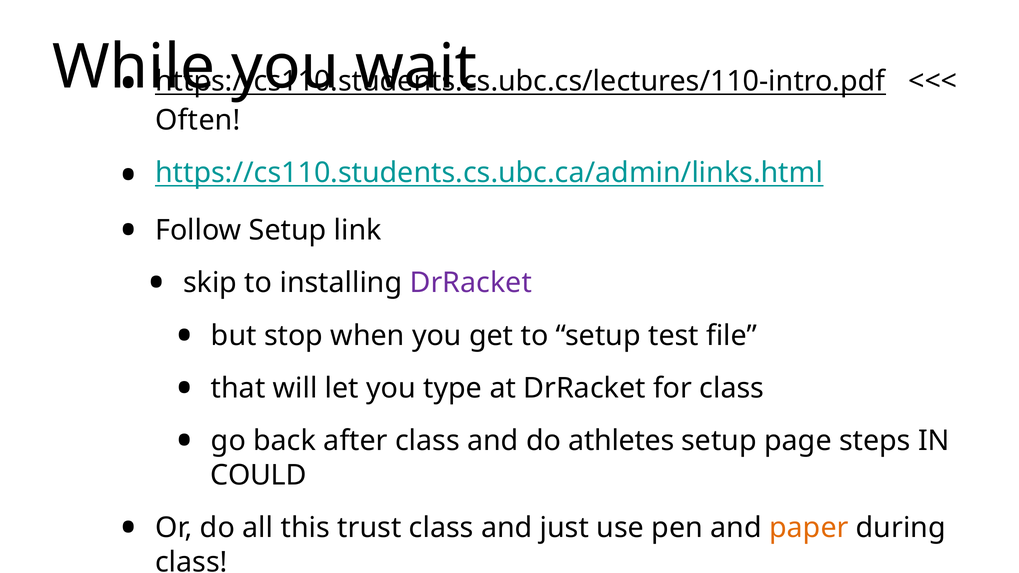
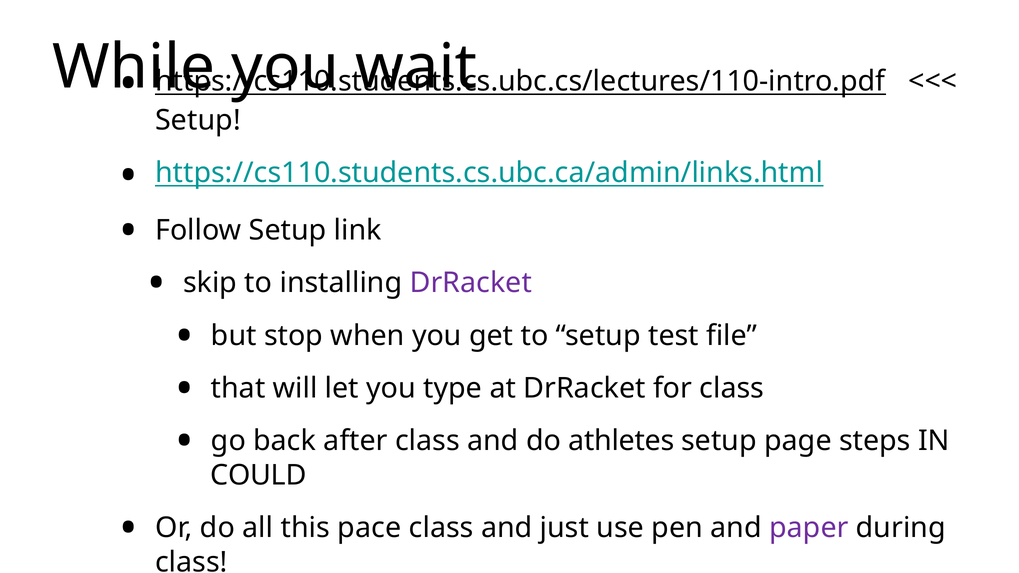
Often at (198, 120): Often -> Setup
trust: trust -> pace
paper colour: orange -> purple
